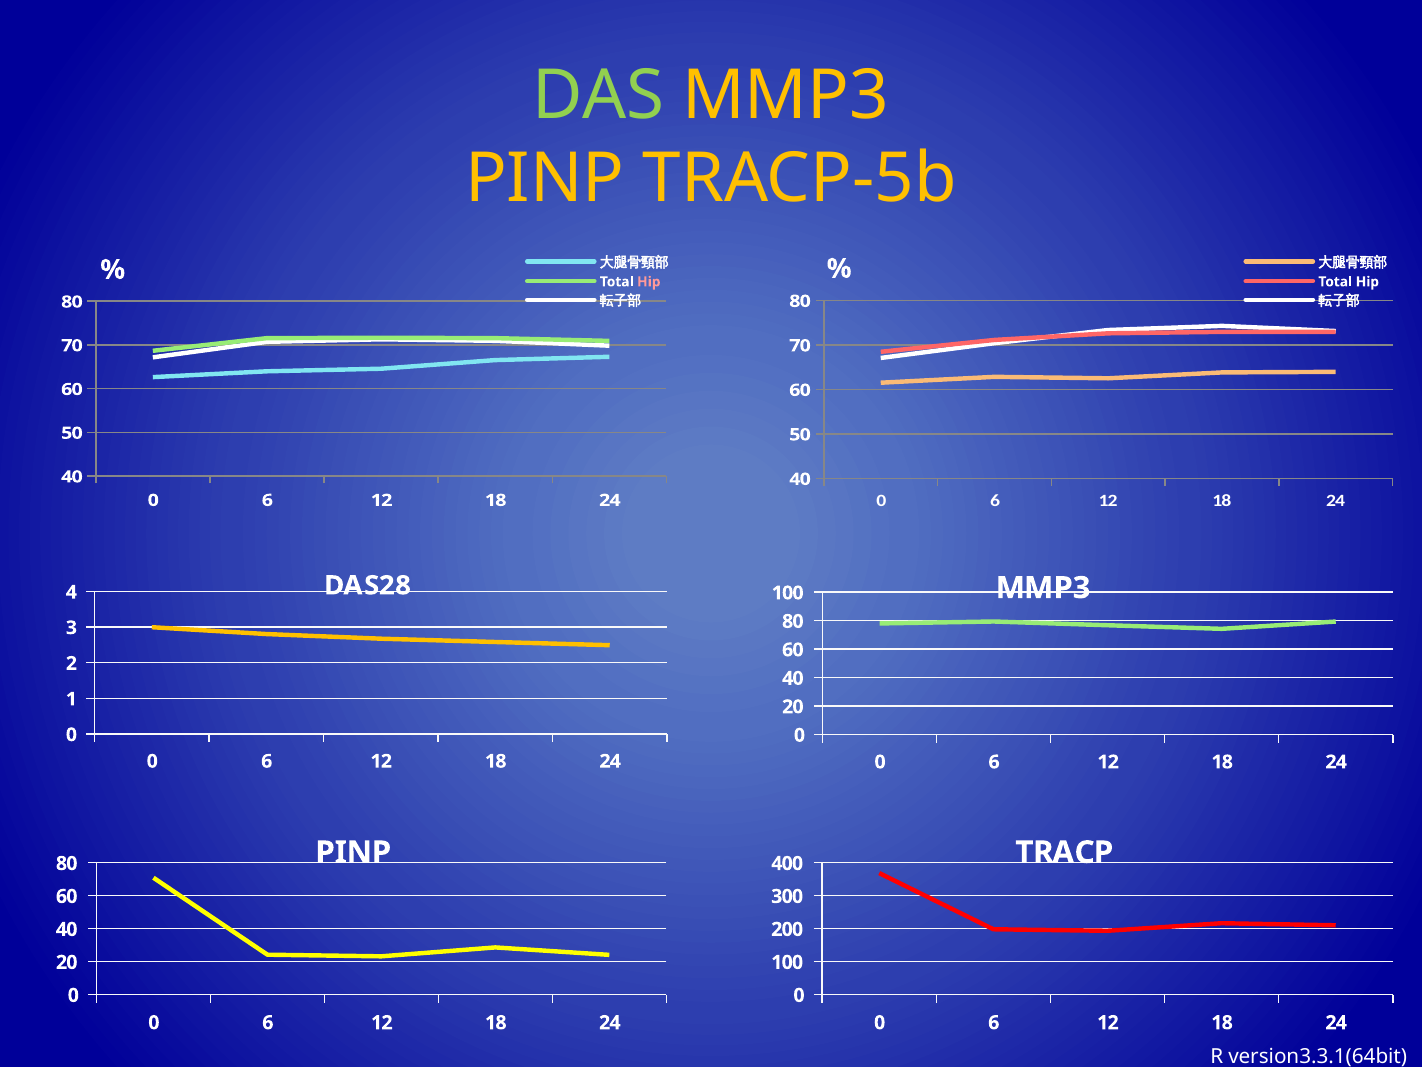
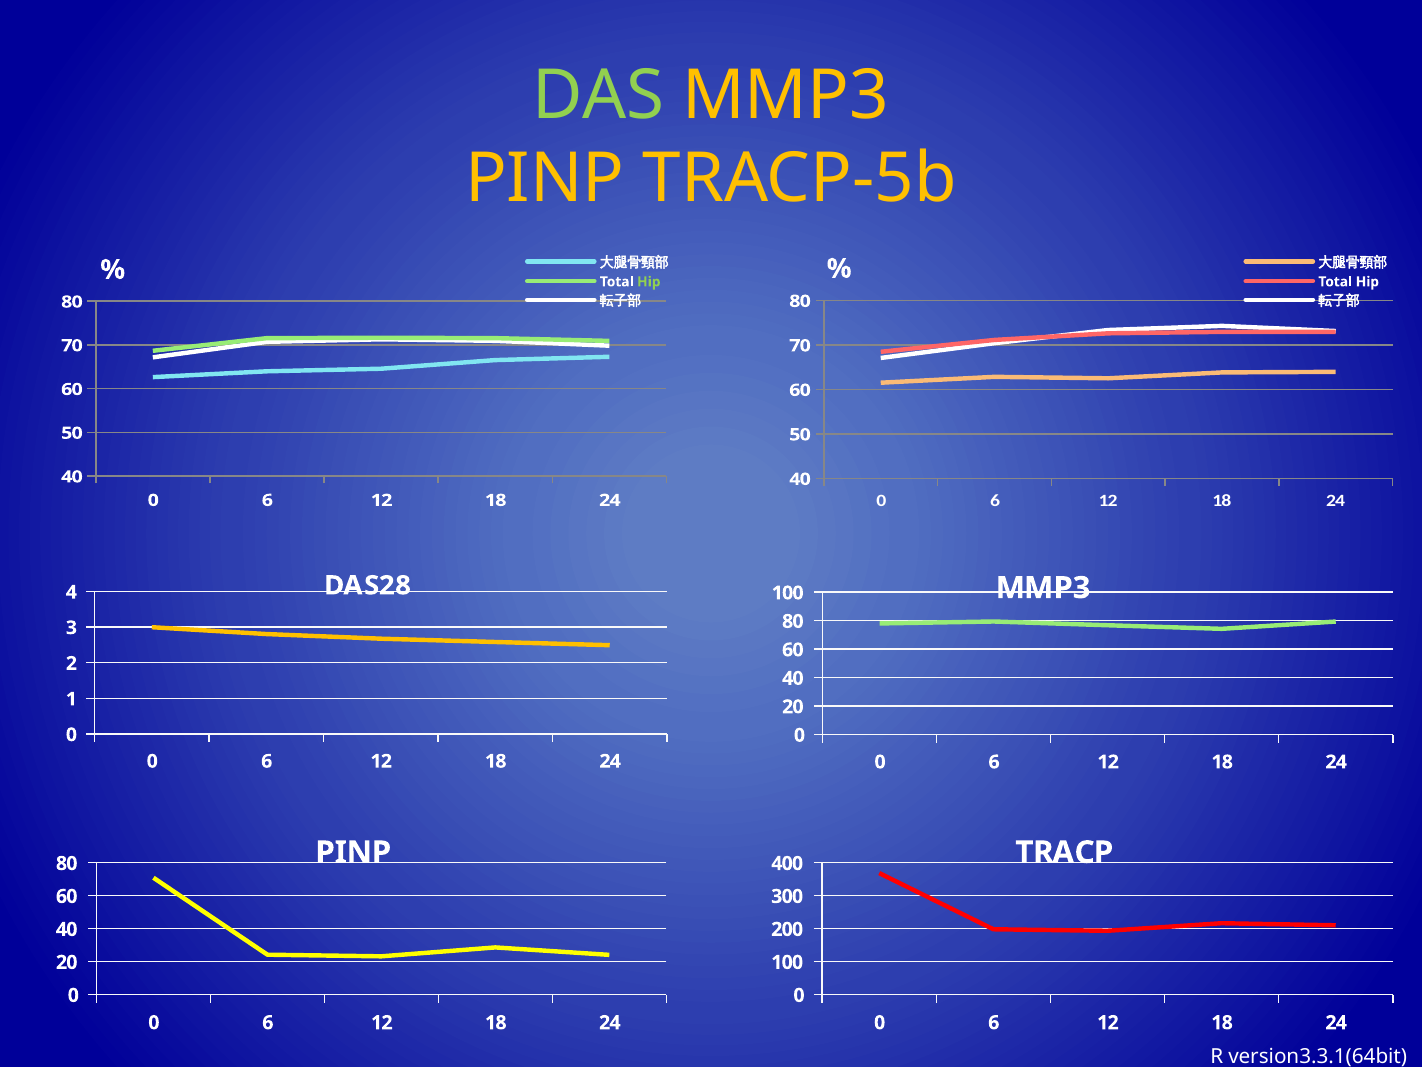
Hip at (649, 282) colour: pink -> light green
